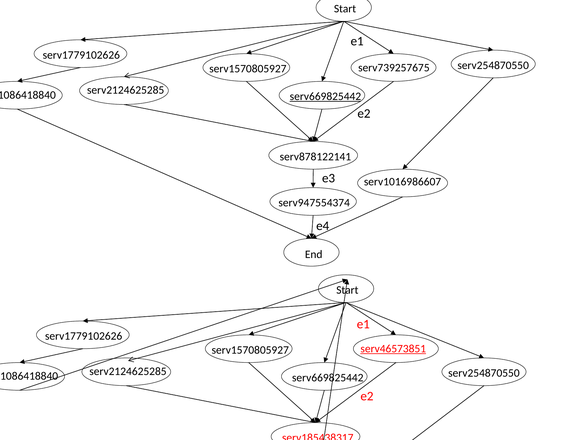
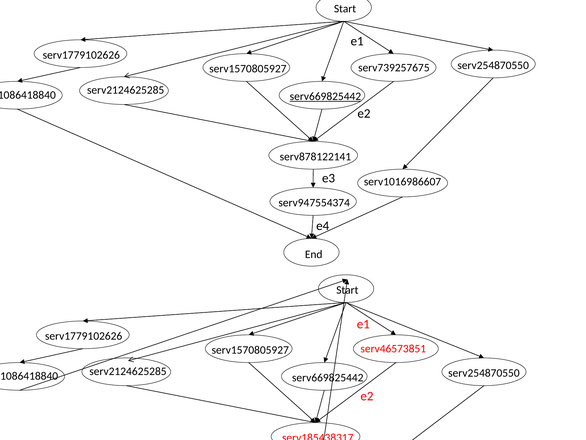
serv46573851 underline: present -> none
